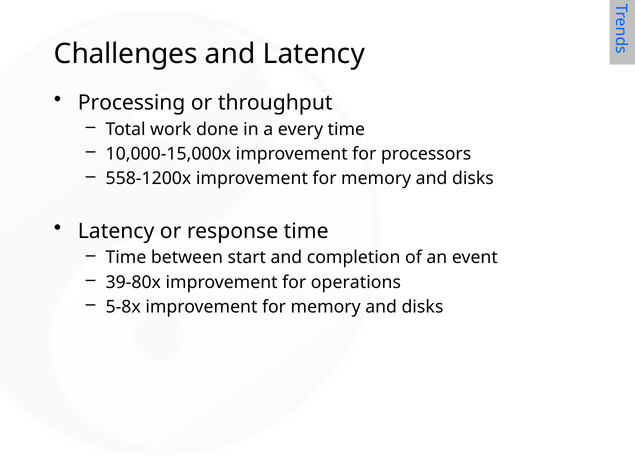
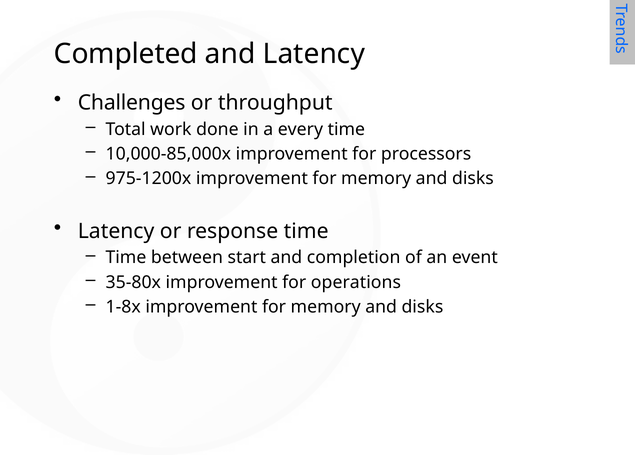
Challenges: Challenges -> Completed
Processing: Processing -> Challenges
10,000-15,000x: 10,000-15,000x -> 10,000-85,000x
558-1200x: 558-1200x -> 975-1200x
39-80x: 39-80x -> 35-80x
5-8x: 5-8x -> 1-8x
